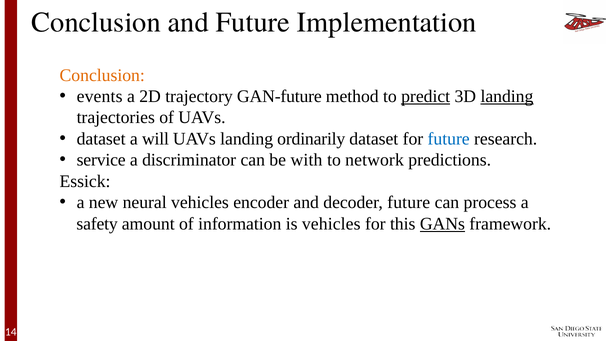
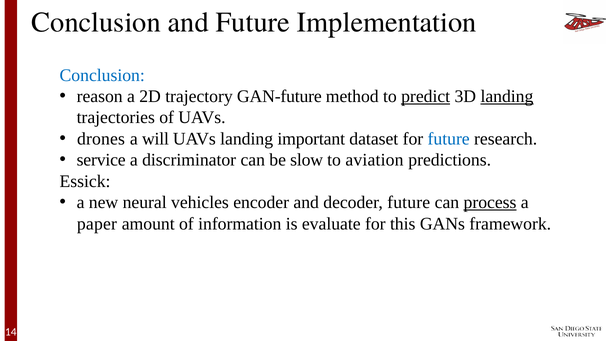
Conclusion at (102, 75) colour: orange -> blue
events: events -> reason
dataset at (101, 139): dataset -> drones
ordinarily: ordinarily -> important
with: with -> slow
network: network -> aviation
process underline: none -> present
safety: safety -> paper
is vehicles: vehicles -> evaluate
GANs underline: present -> none
